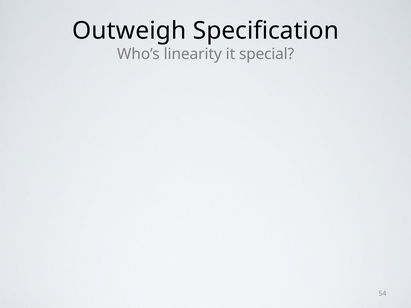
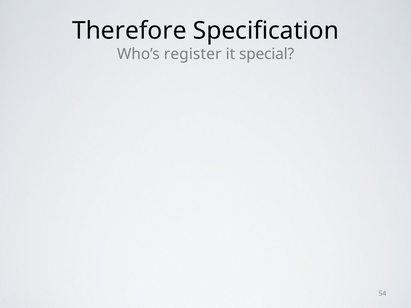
Outweigh: Outweigh -> Therefore
linearity: linearity -> register
